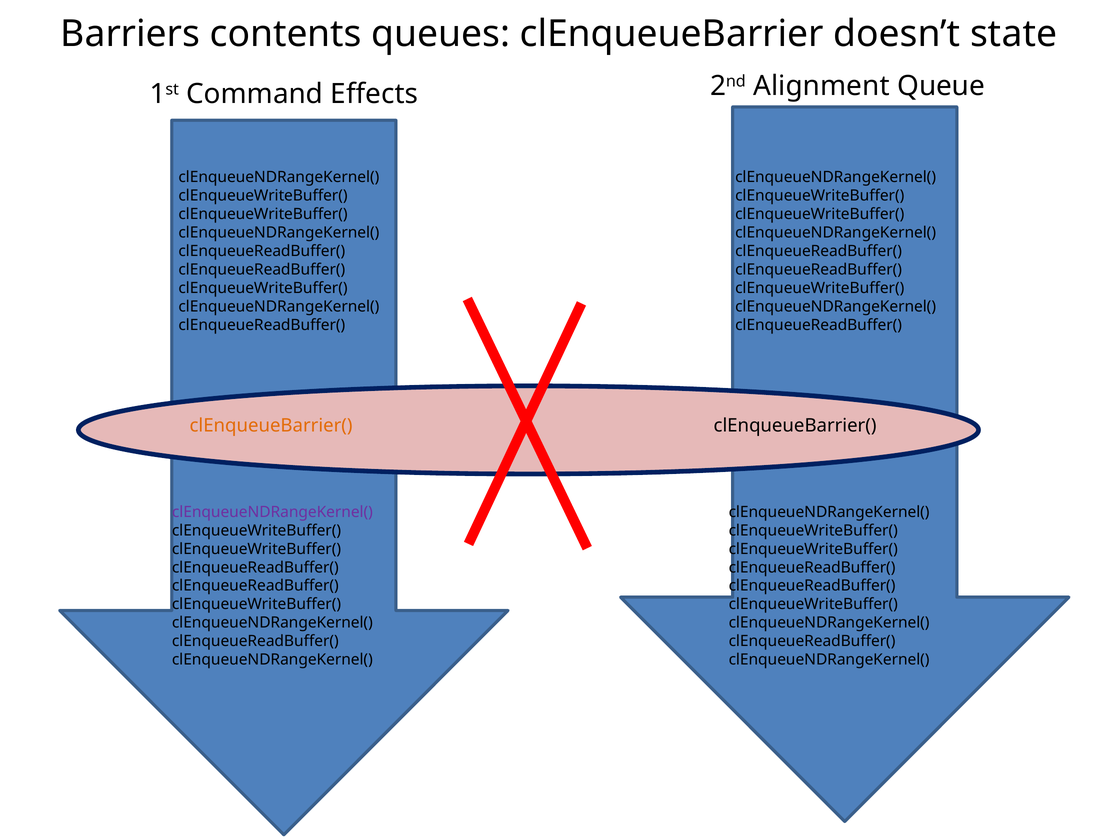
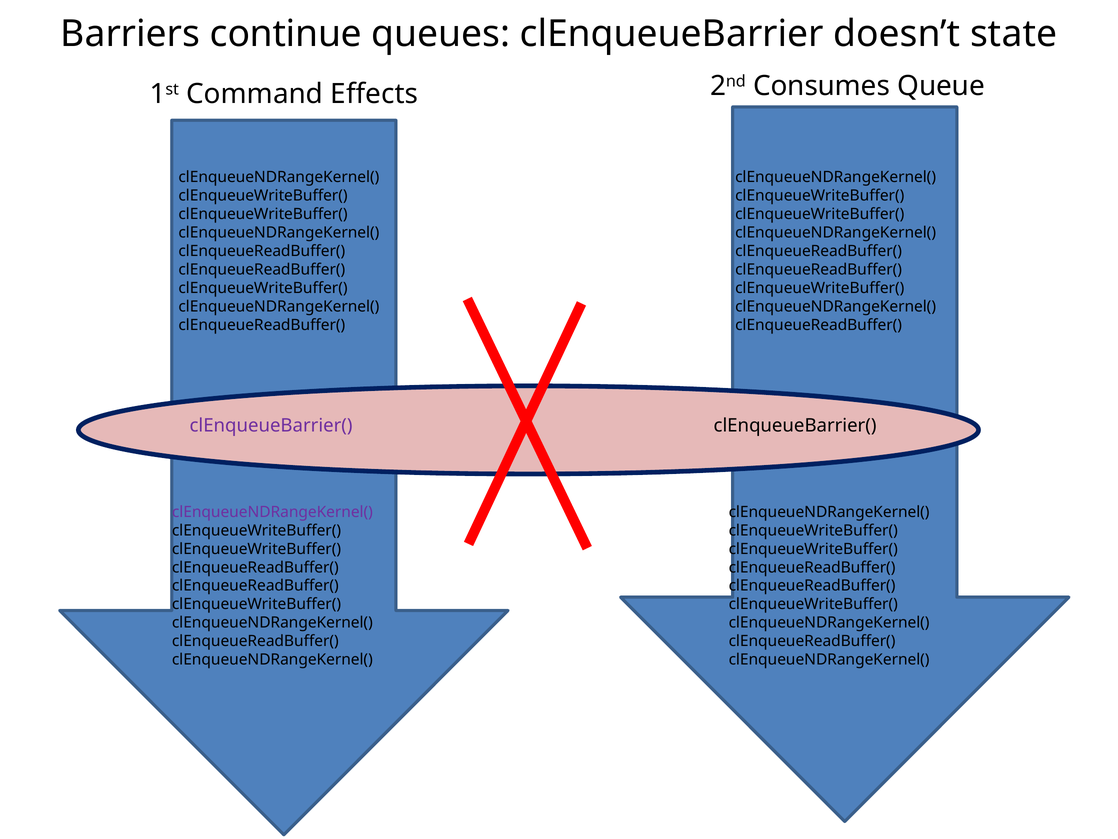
contents: contents -> continue
Alignment: Alignment -> Consumes
clEnqueueBarrier( at (271, 425) colour: orange -> purple
